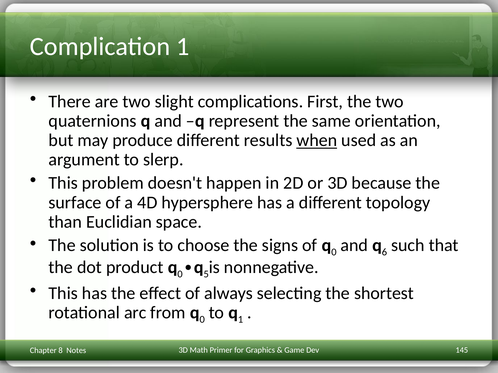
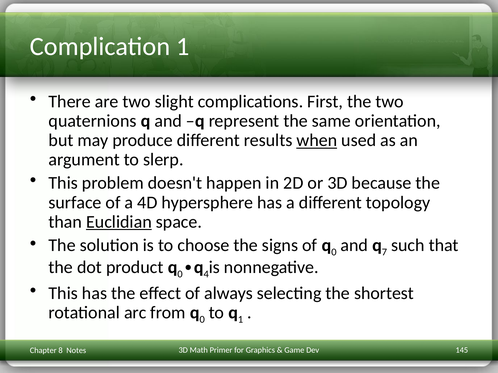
Euclidian underline: none -> present
6: 6 -> 7
5: 5 -> 4
